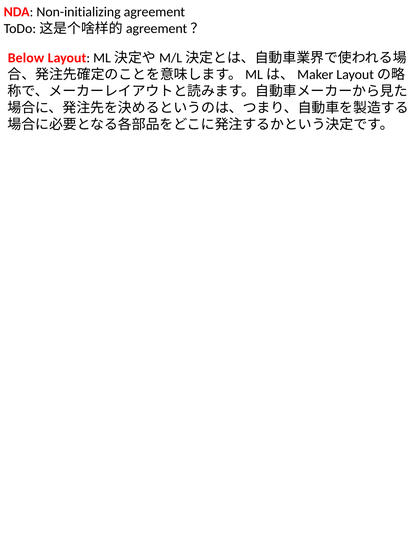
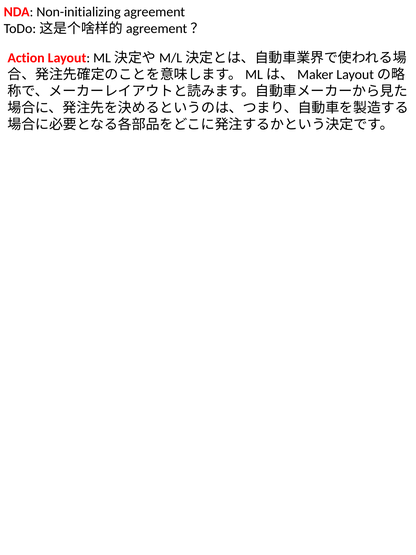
Below: Below -> Action
